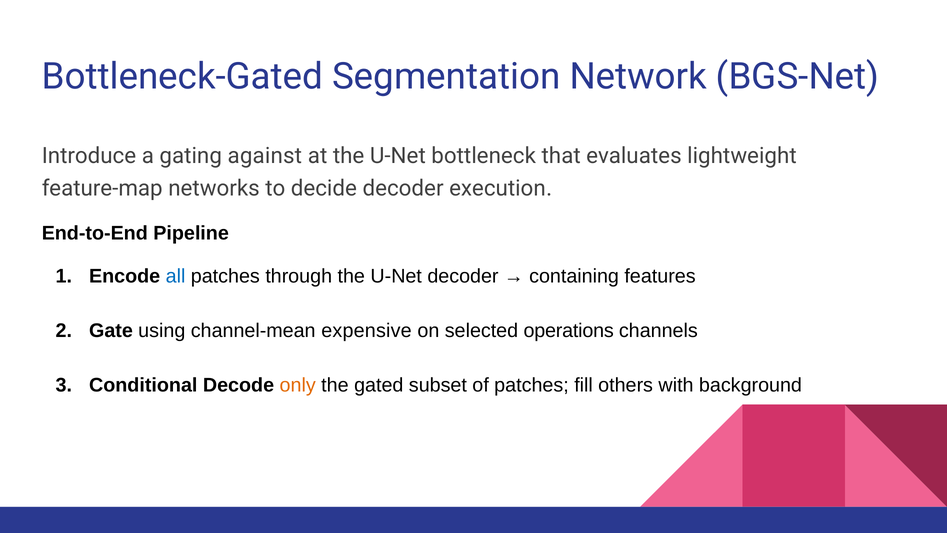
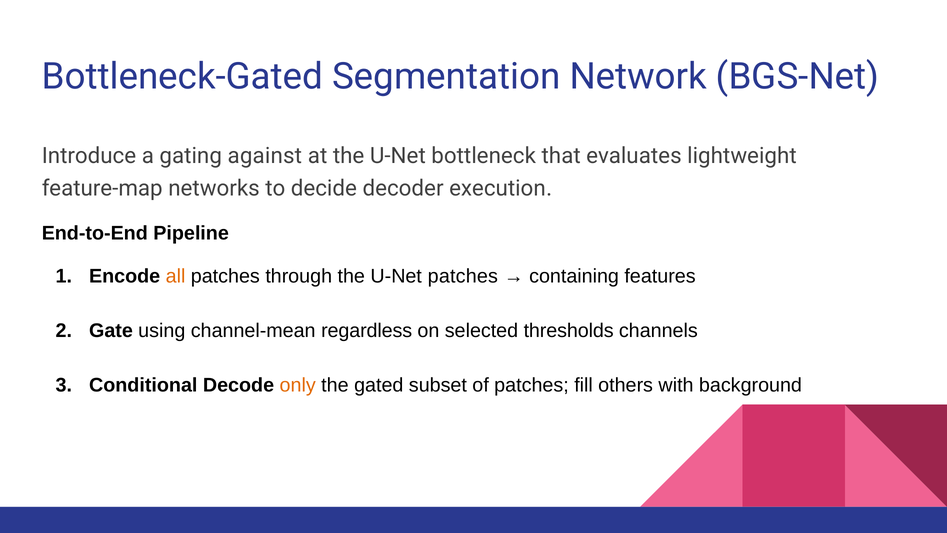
all colour: blue -> orange
U‑Net decoder: decoder -> patches
expensive: expensive -> regardless
operations: operations -> thresholds
